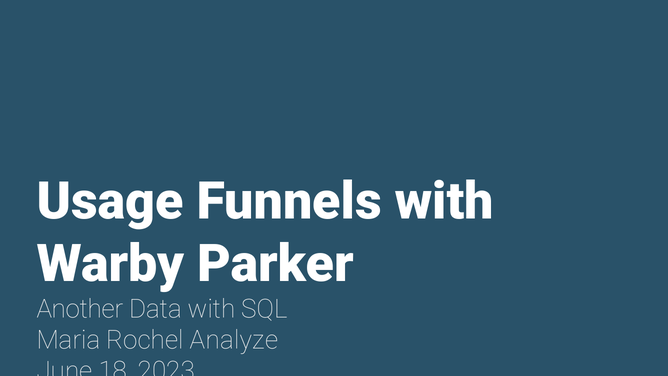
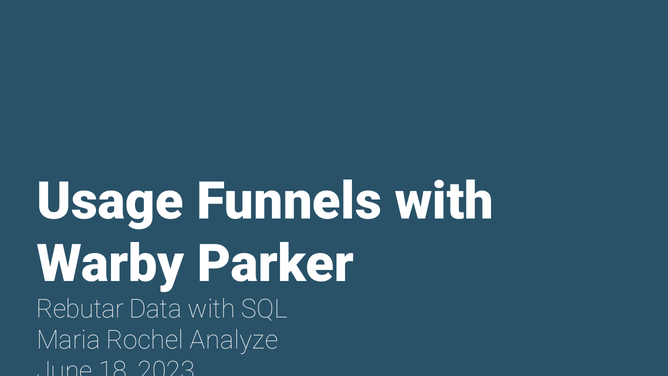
Another: Another -> Rebutar
